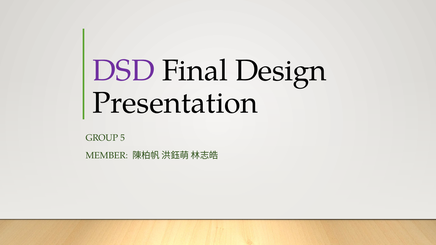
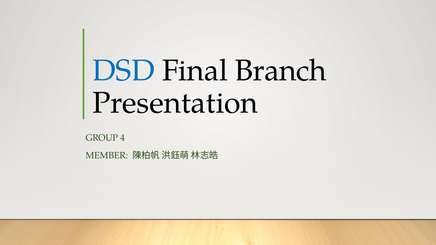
DSD colour: purple -> blue
Design: Design -> Branch
5: 5 -> 4
